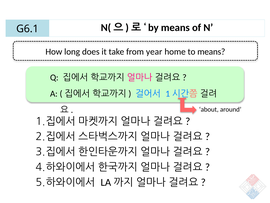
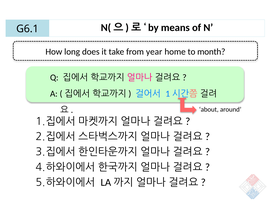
to means: means -> month
